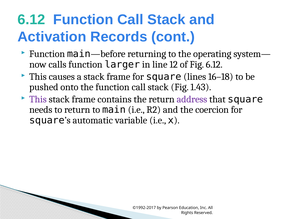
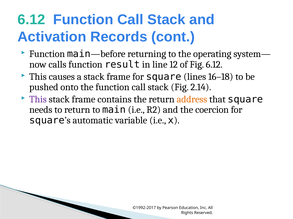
larger: larger -> result
1.43: 1.43 -> 2.14
address colour: purple -> orange
